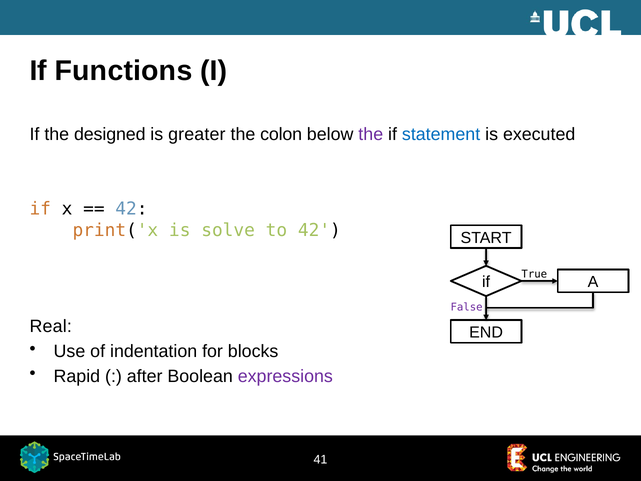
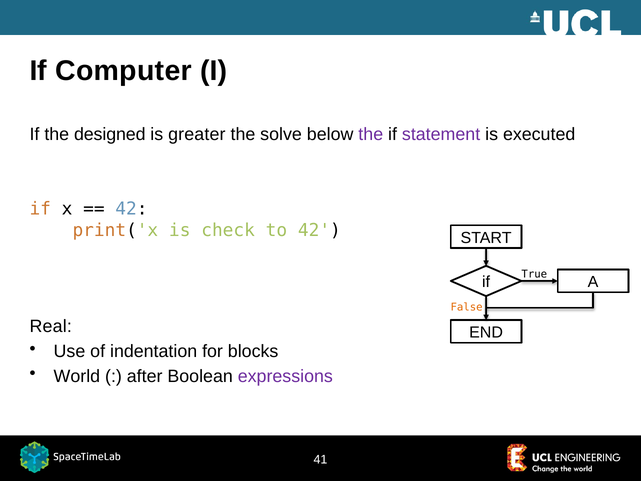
Functions: Functions -> Computer
colon: colon -> solve
statement colour: blue -> purple
solve: solve -> check
False colour: purple -> orange
Rapid: Rapid -> World
